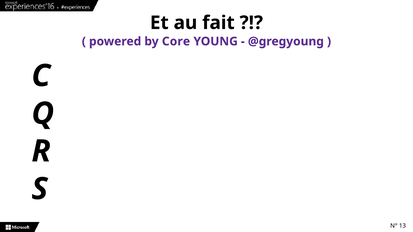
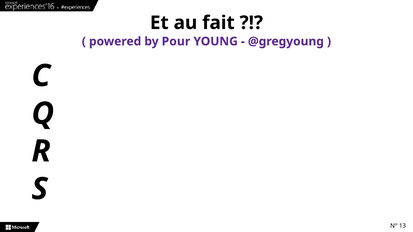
Core: Core -> Pour
